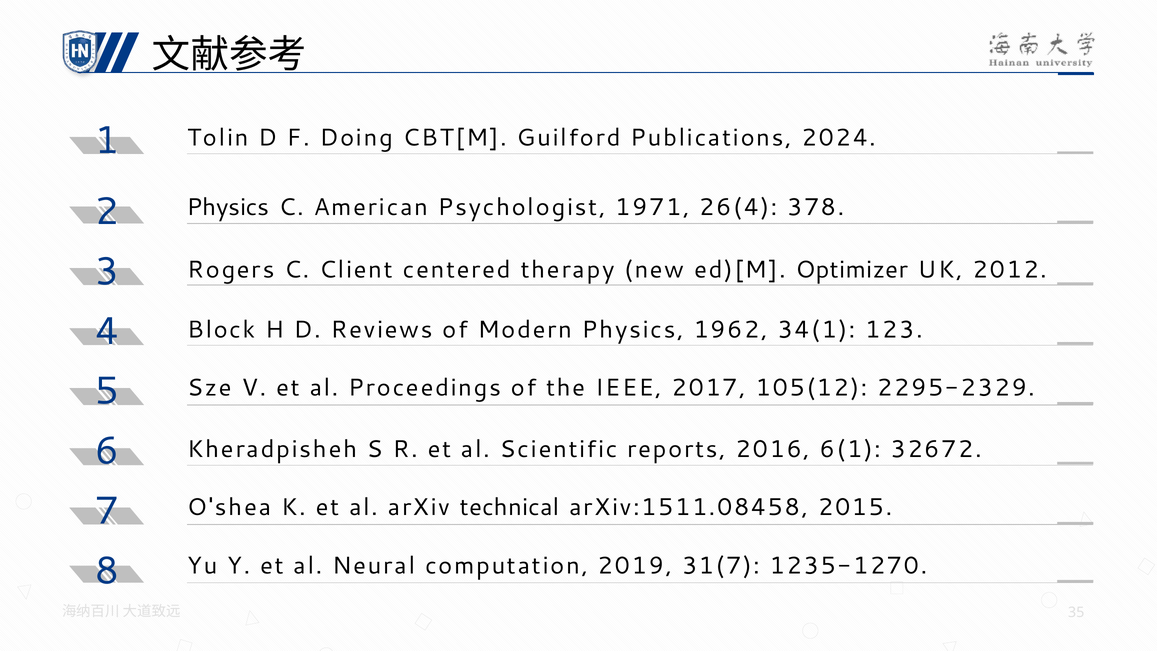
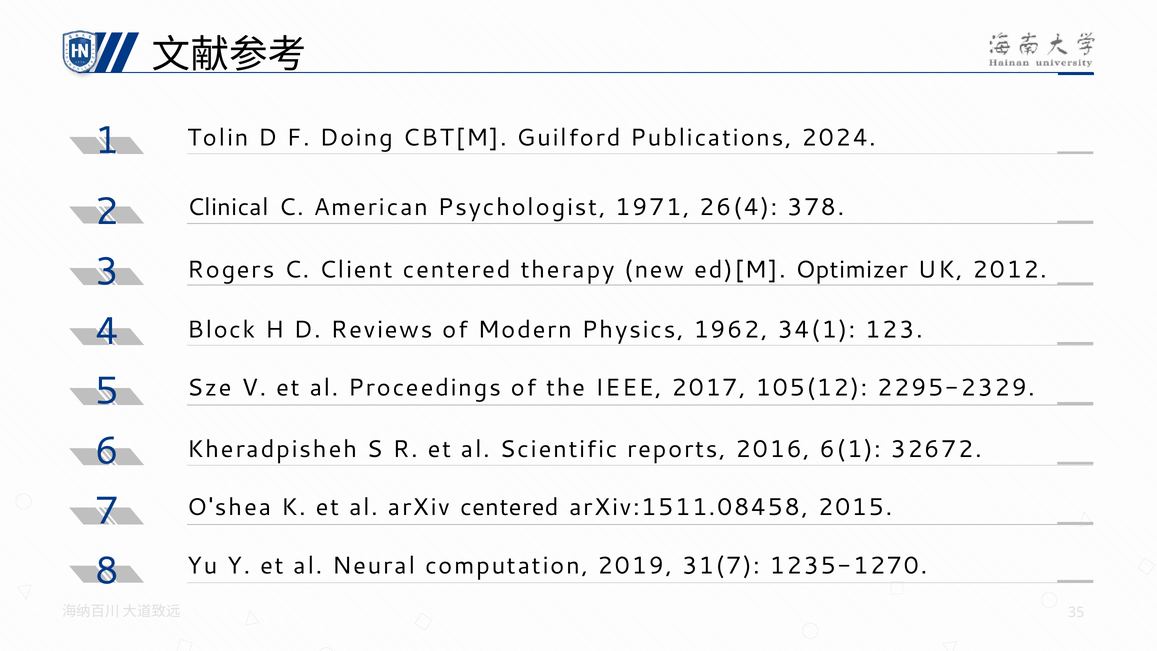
2 Physics: Physics -> Clinical
arXiv technical: technical -> centered
